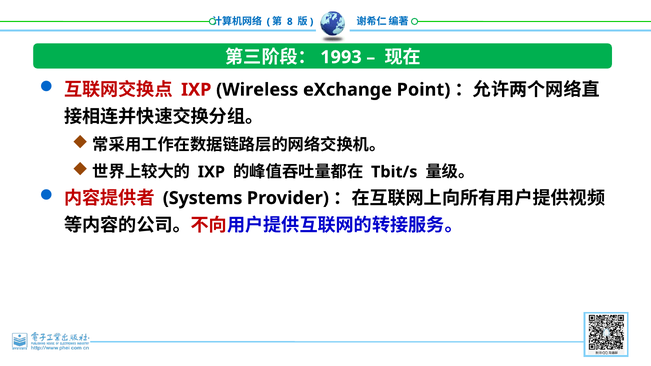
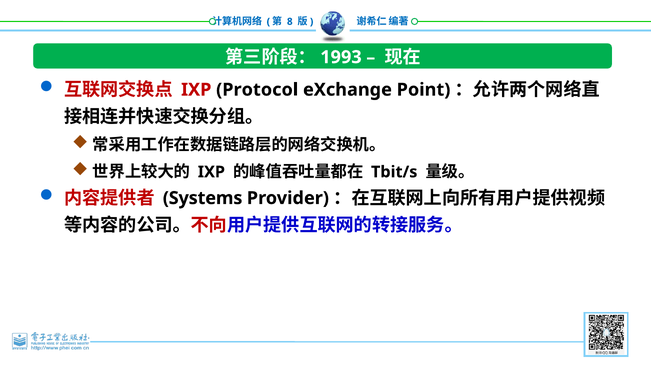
Wireless: Wireless -> Protocol
